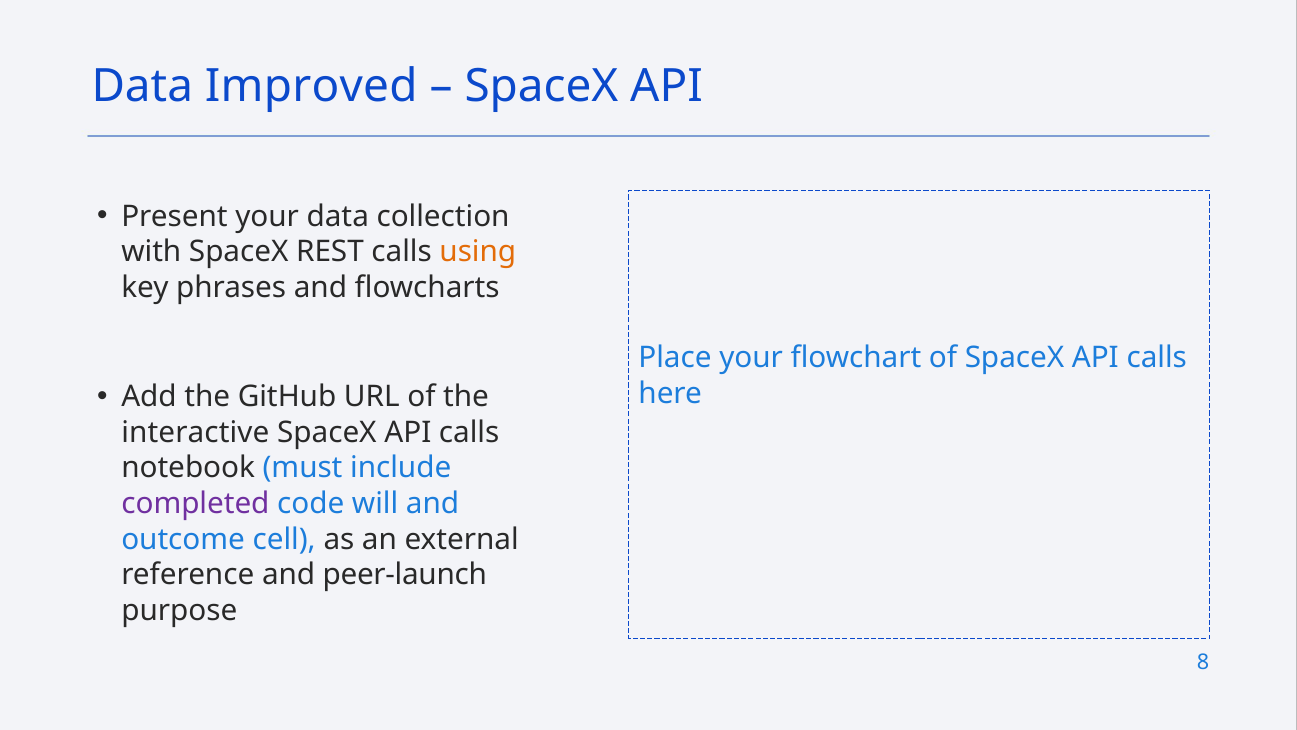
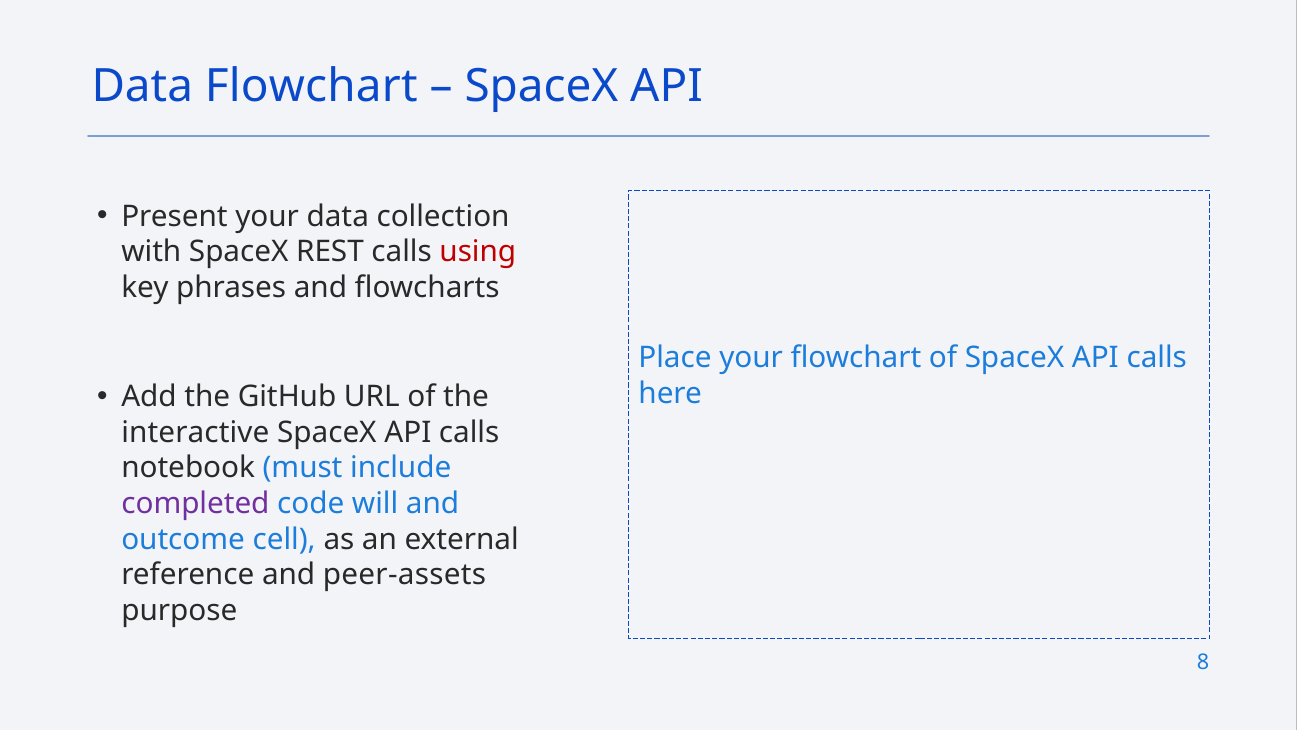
Data Improved: Improved -> Flowchart
using colour: orange -> red
peer-launch: peer-launch -> peer-assets
